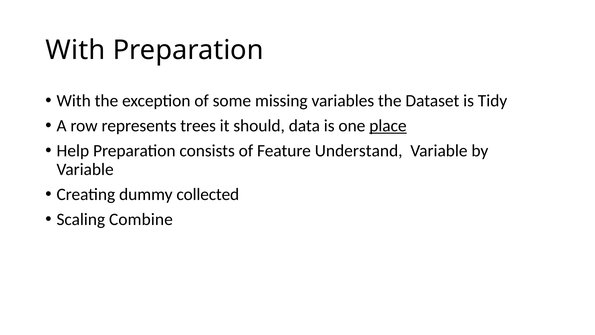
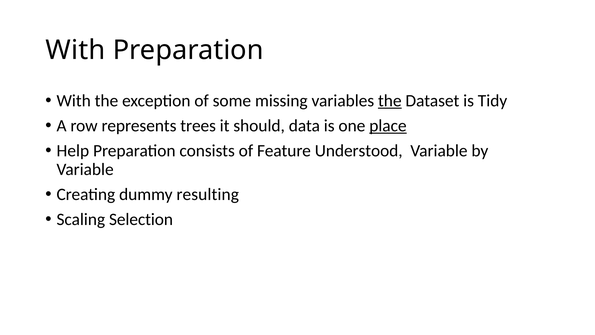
the at (390, 101) underline: none -> present
Understand: Understand -> Understood
collected: collected -> resulting
Combine: Combine -> Selection
